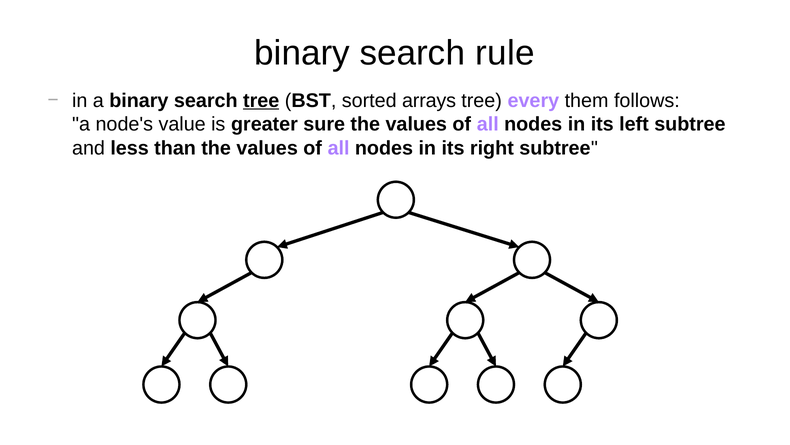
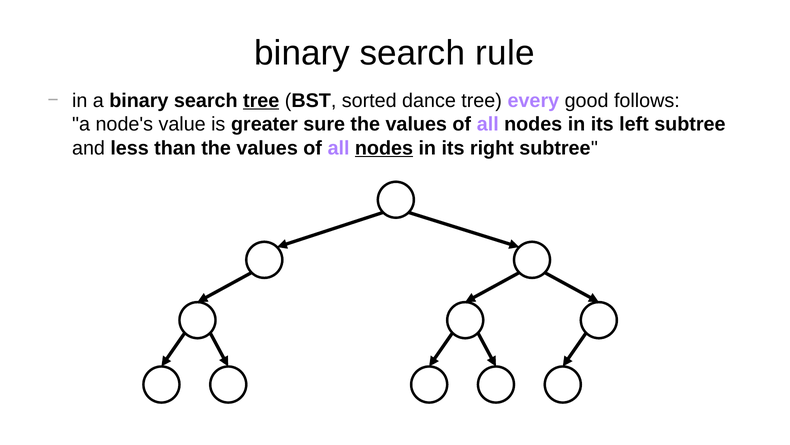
arrays: arrays -> dance
them: them -> good
nodes at (384, 148) underline: none -> present
